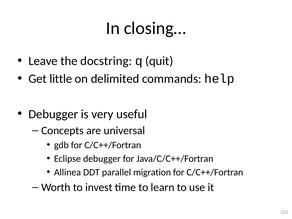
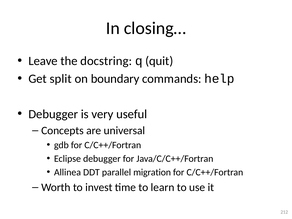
little: little -> split
delimited: delimited -> boundary
